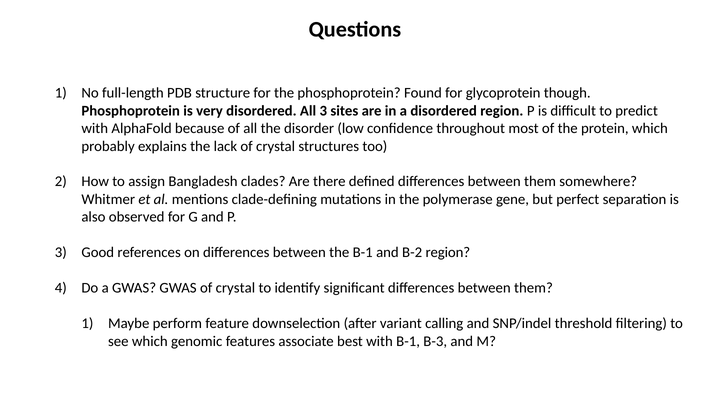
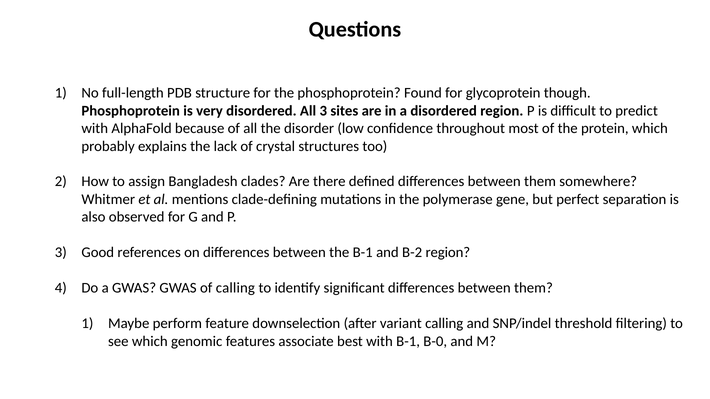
GWAS of crystal: crystal -> calling
B-3: B-3 -> B-0
